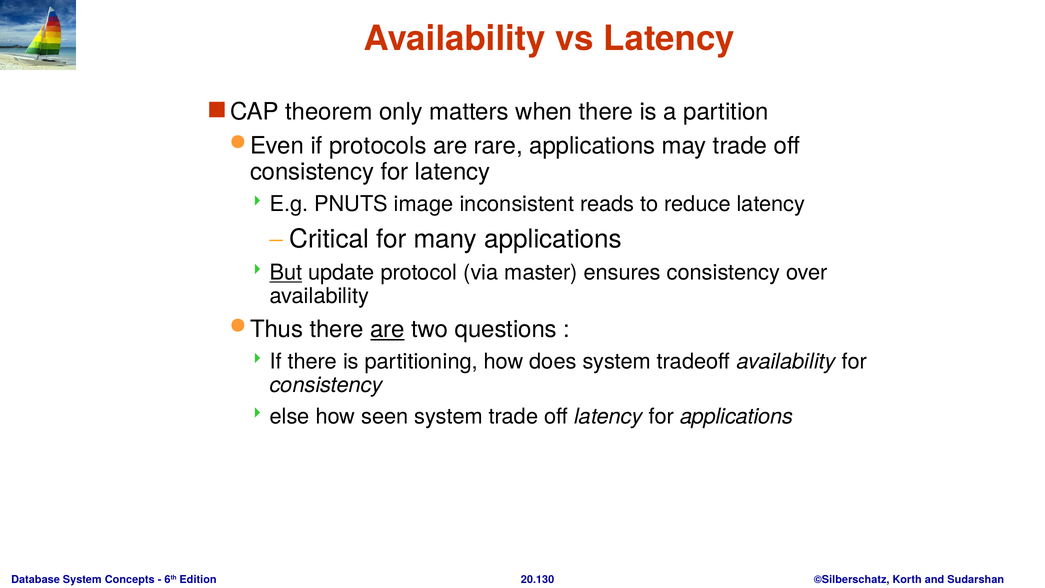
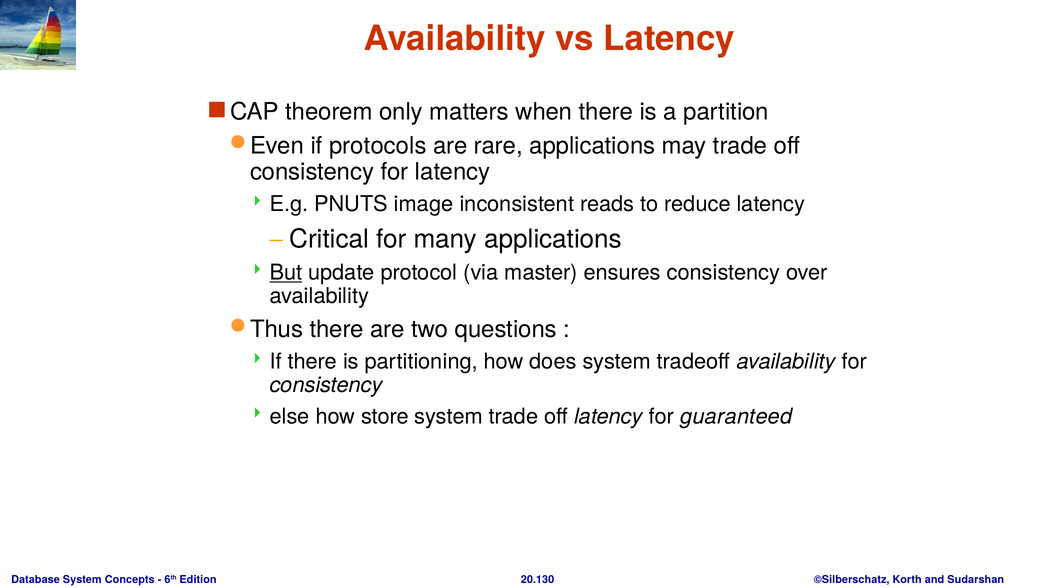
are at (387, 329) underline: present -> none
seen: seen -> store
for applications: applications -> guaranteed
